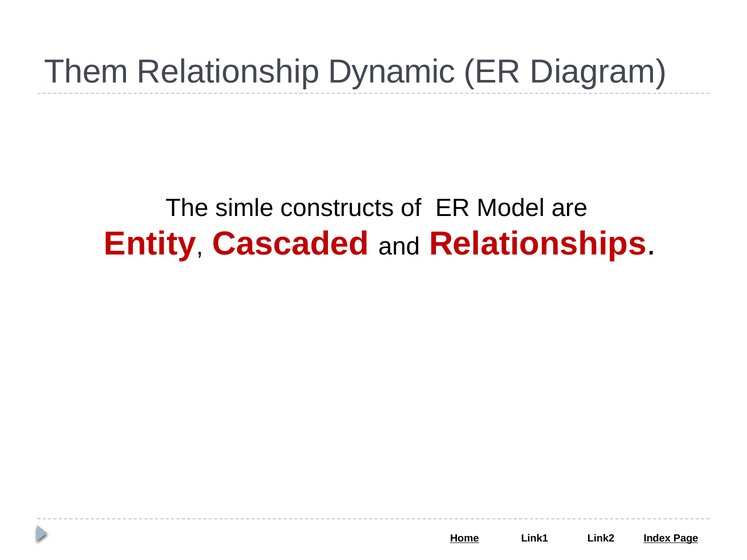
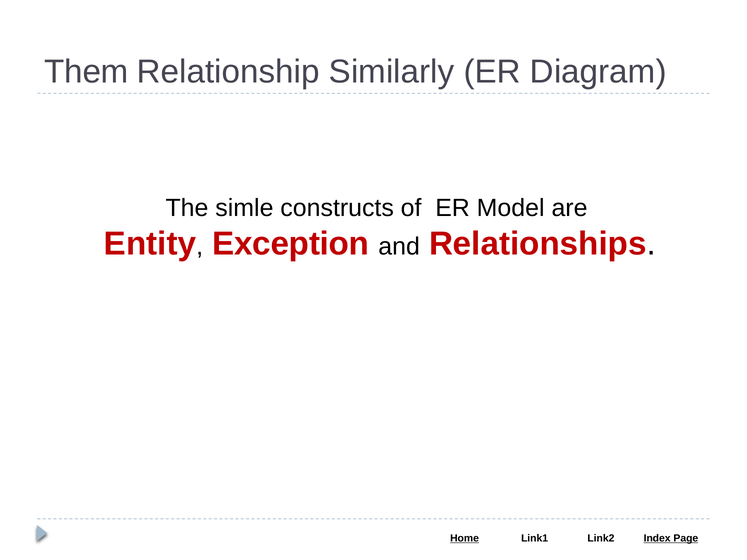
Dynamic: Dynamic -> Similarly
Cascaded: Cascaded -> Exception
